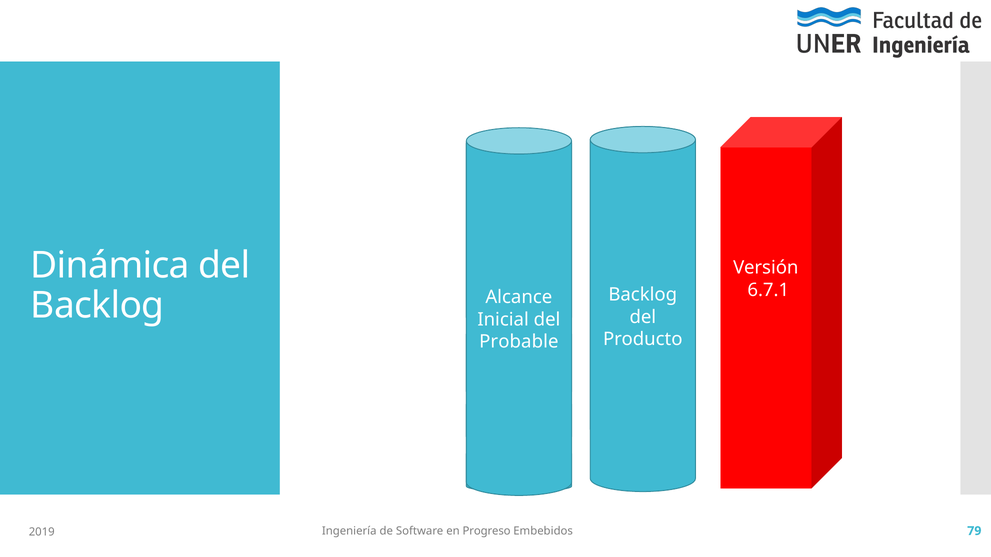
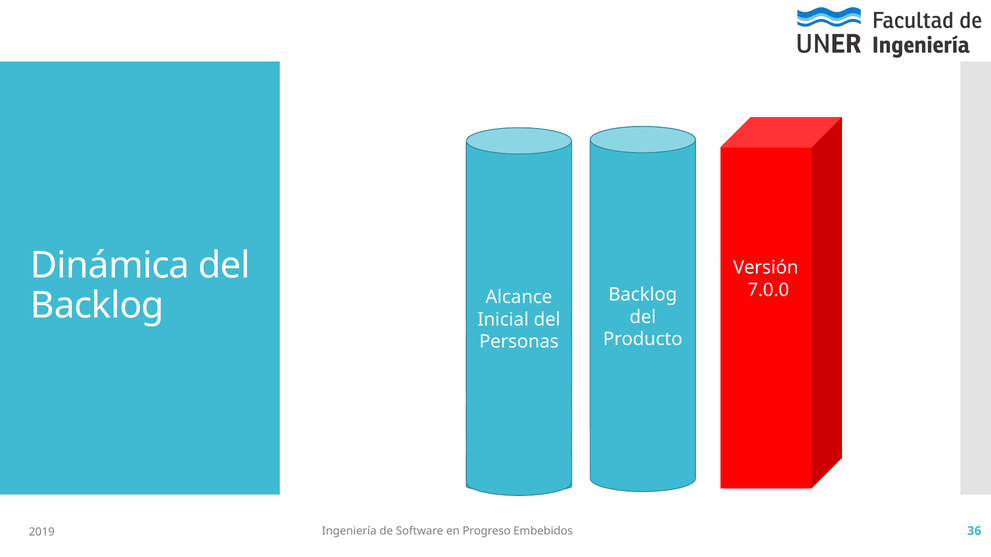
6.7.1: 6.7.1 -> 7.0.0
Probable: Probable -> Personas
79: 79 -> 36
